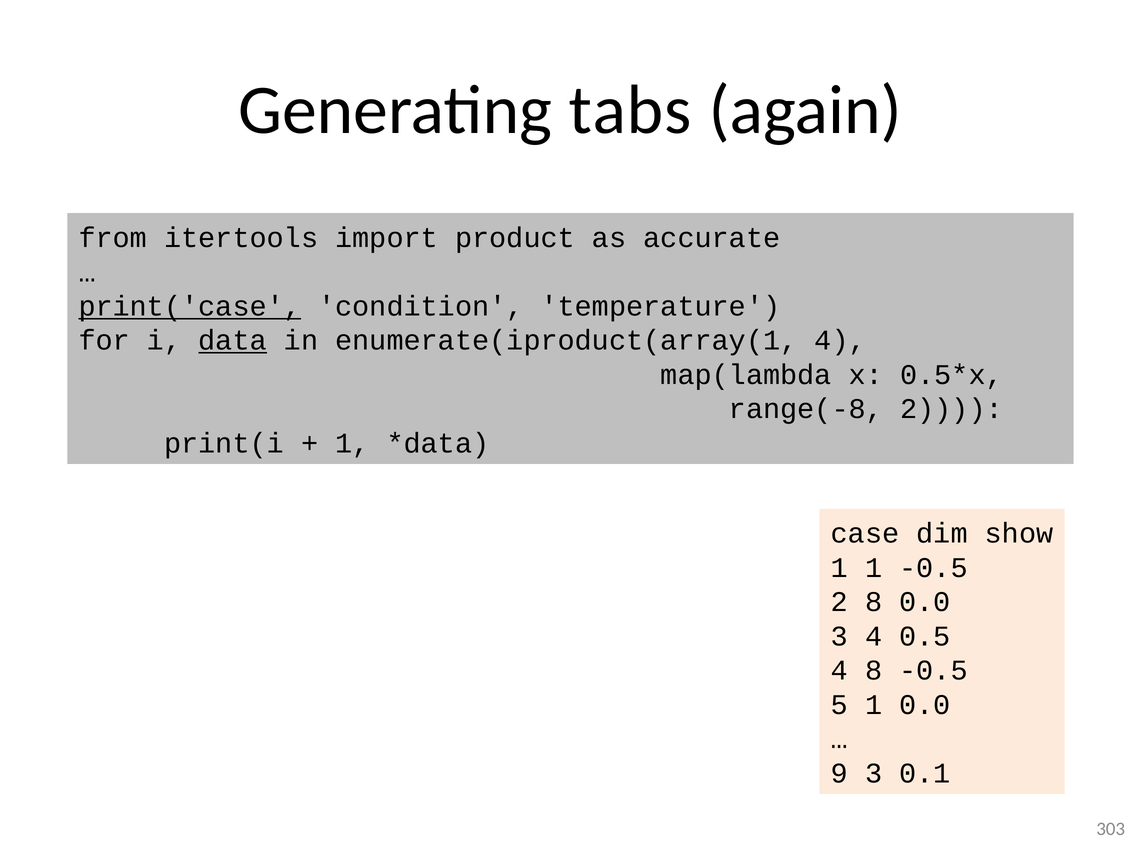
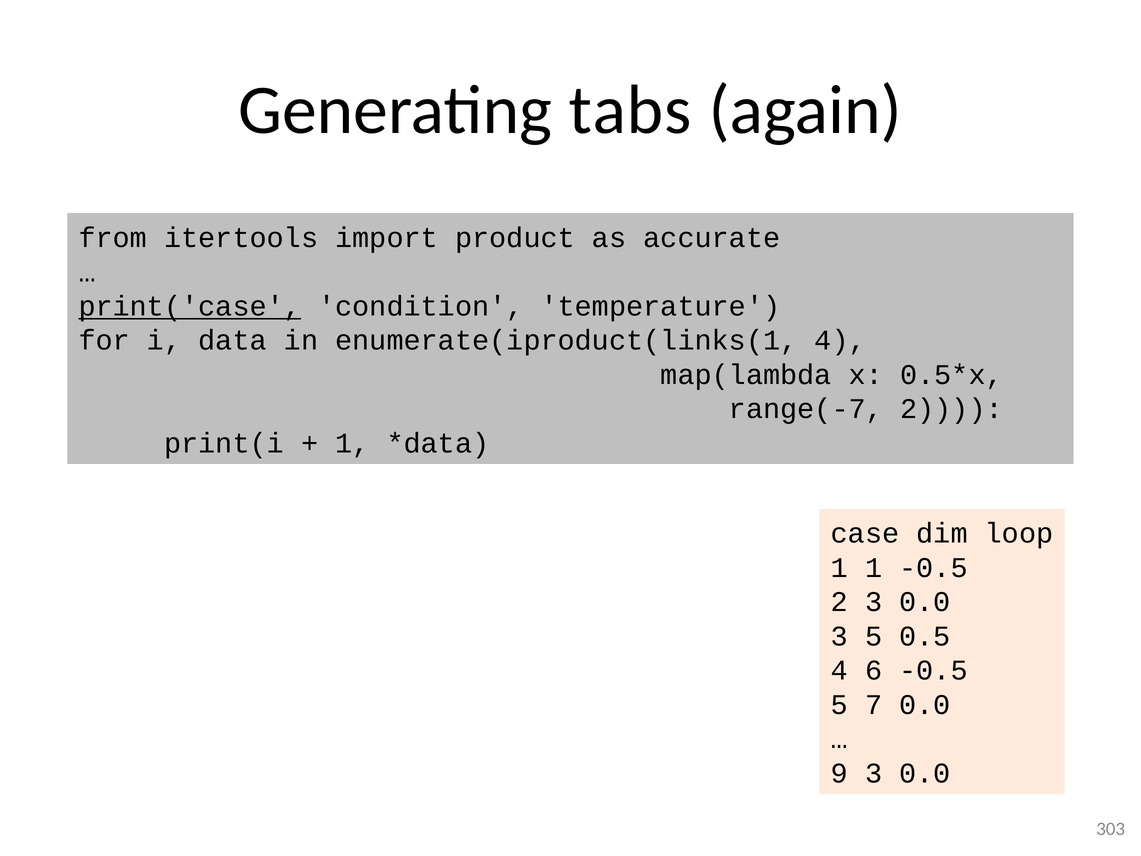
data underline: present -> none
enumerate(iproduct(array(1: enumerate(iproduct(array(1 -> enumerate(iproduct(links(1
range(-8: range(-8 -> range(-7
show: show -> loop
2 8: 8 -> 3
3 4: 4 -> 5
4 8: 8 -> 6
5 1: 1 -> 7
9 3 0.1: 0.1 -> 0.0
